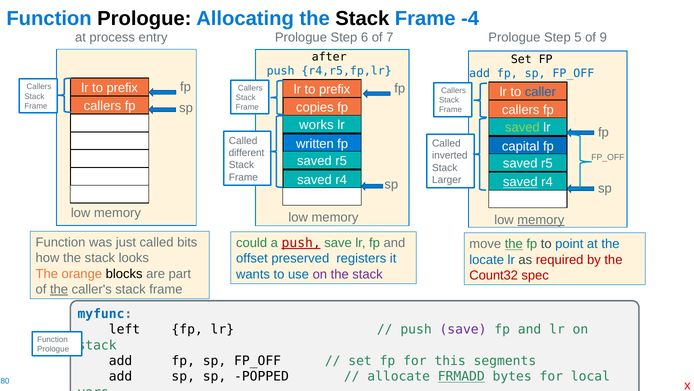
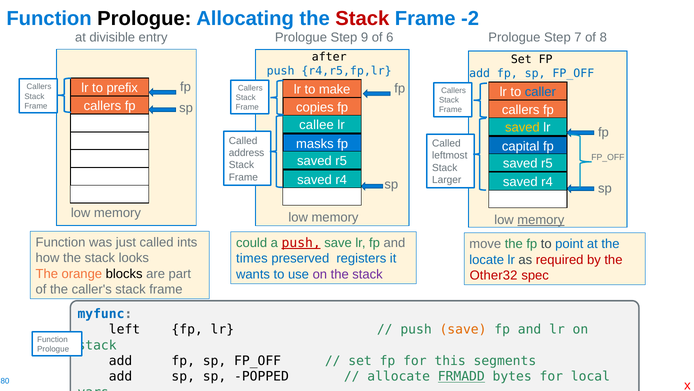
Stack at (362, 19) colour: black -> red
-4: -4 -> -2
5: 5 -> 7
9: 9 -> 8
process: process -> divisible
6: 6 -> 9
7: 7 -> 6
prefix at (335, 89): prefix -> make
works: works -> callee
saved at (522, 127) colour: light green -> yellow
written: written -> masks
different: different -> address
inverted: inverted -> leftmost
saved at (520, 182) underline: present -> none
bits: bits -> ints
the at (514, 244) underline: present -> none
offset: offset -> times
Count32: Count32 -> Other32
the at (59, 289) underline: present -> none
save at (463, 329) colour: purple -> orange
